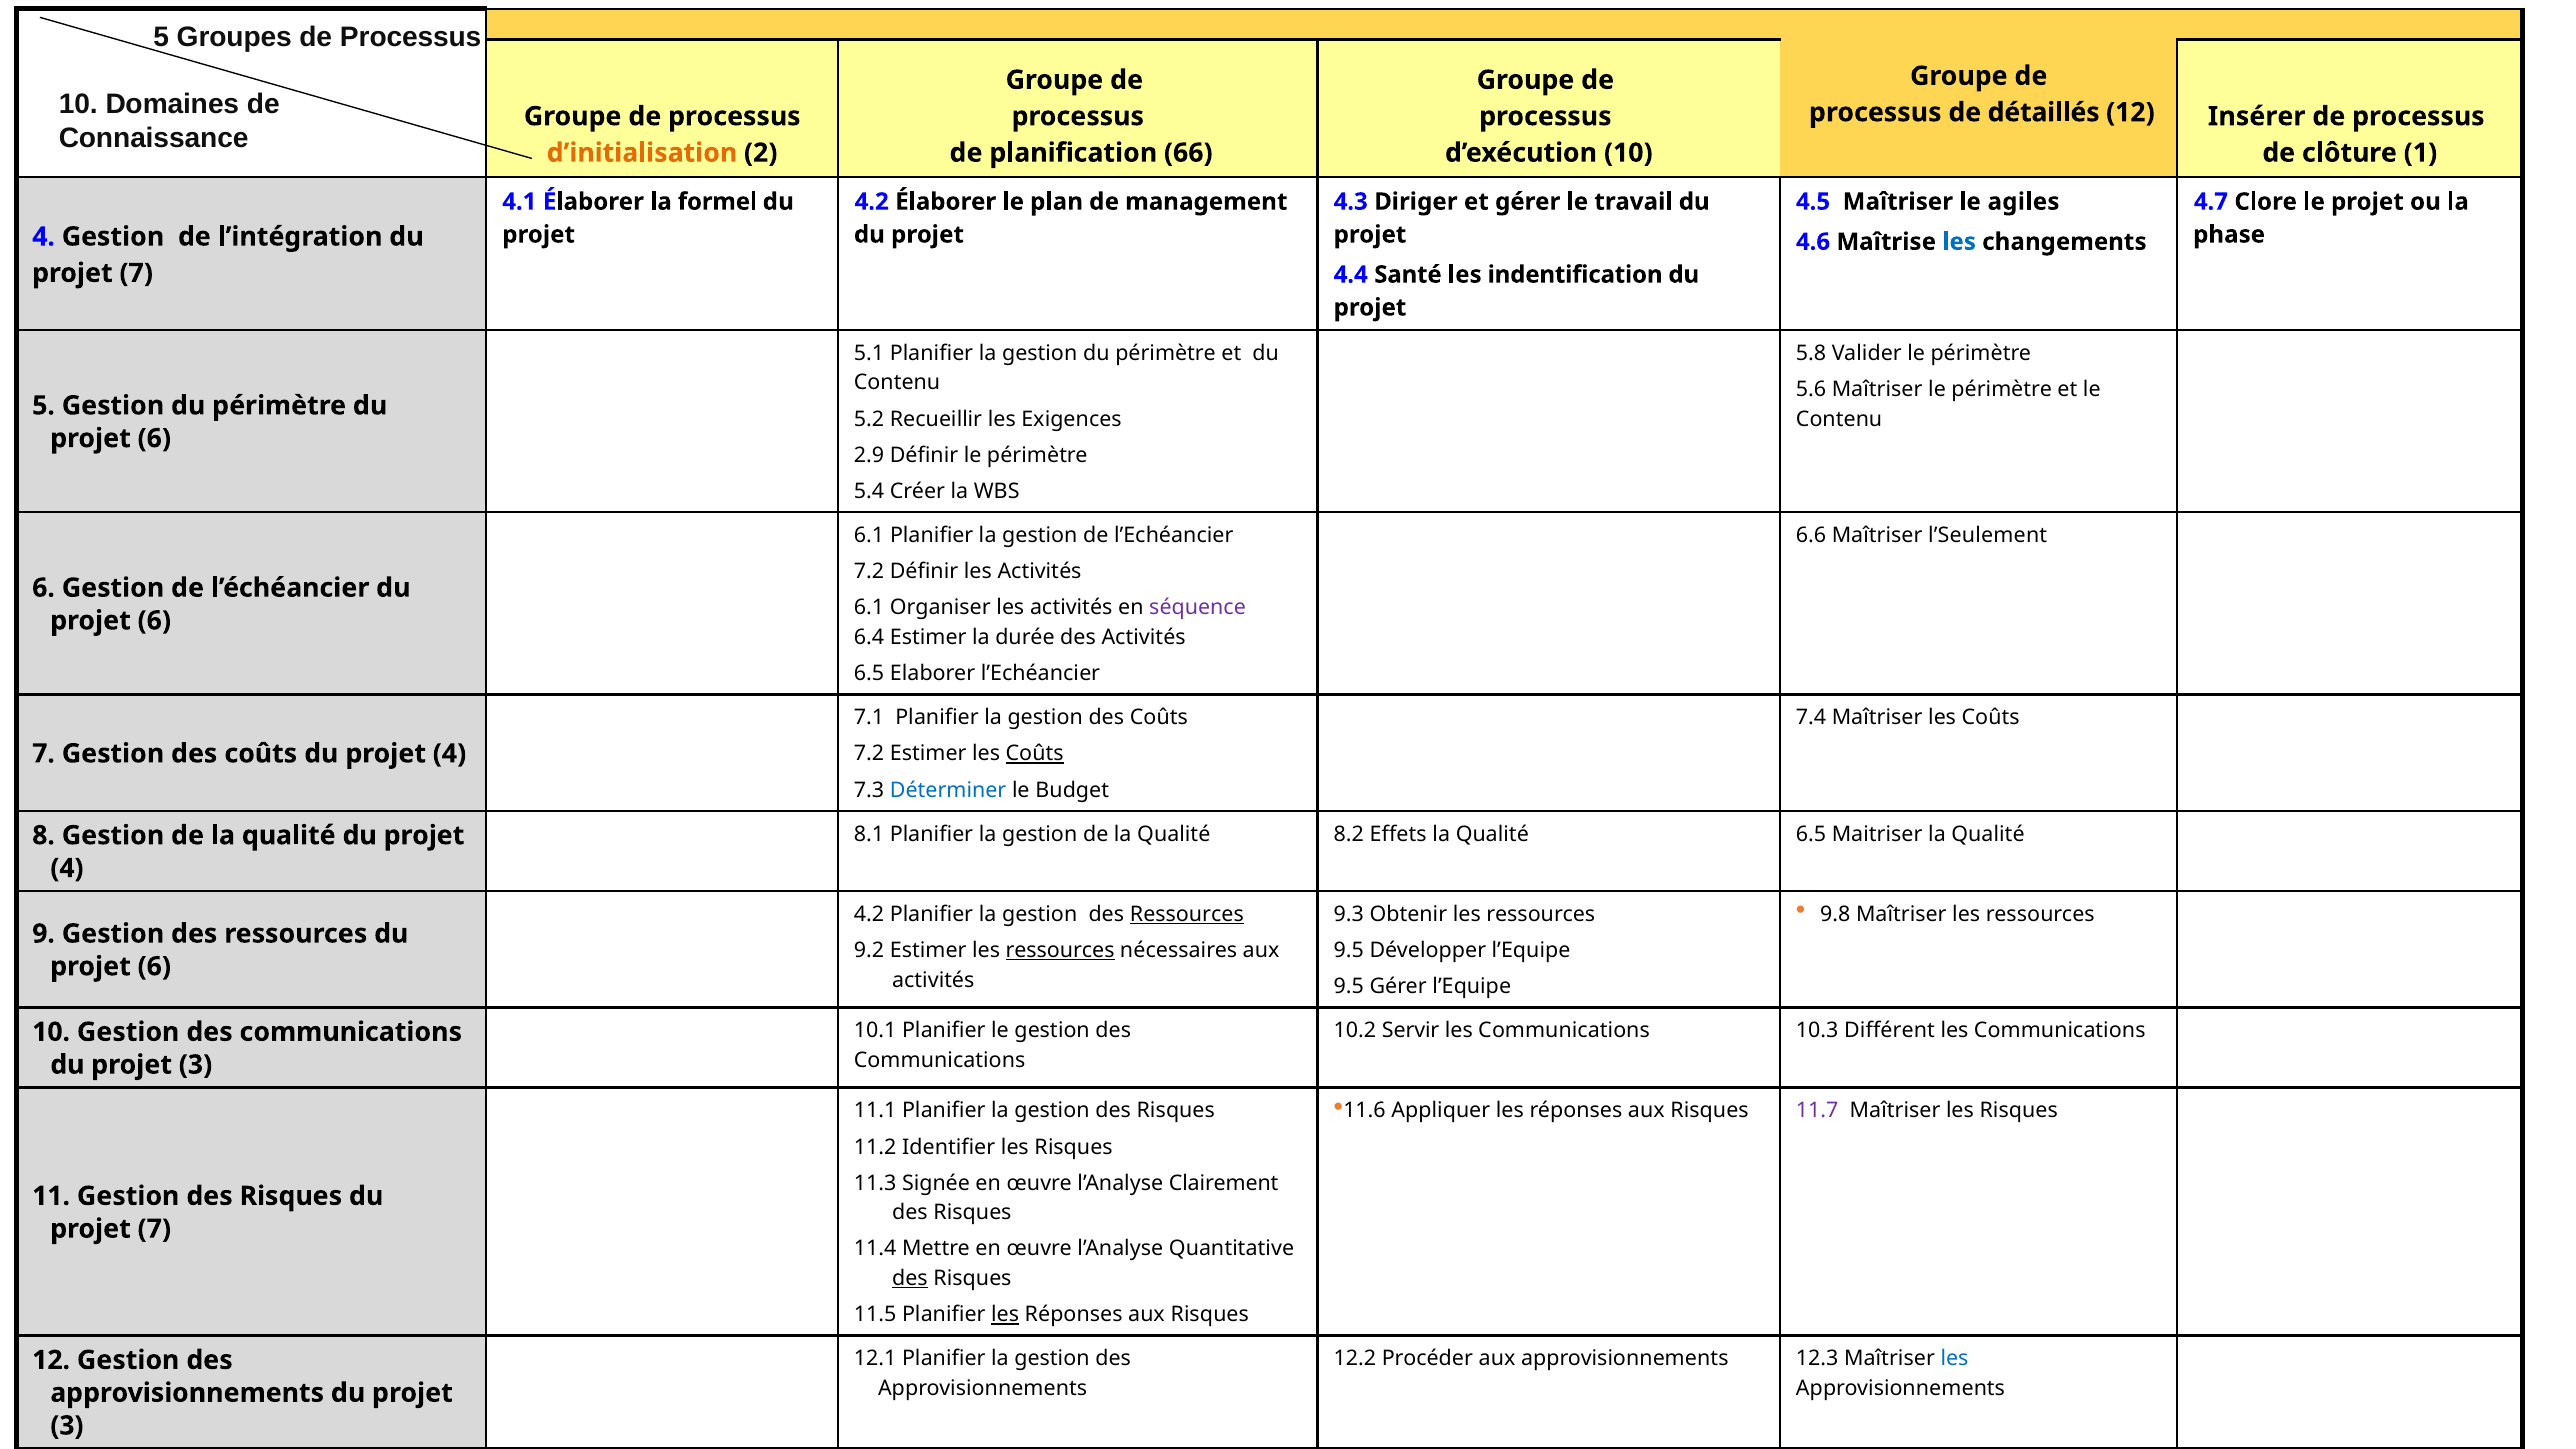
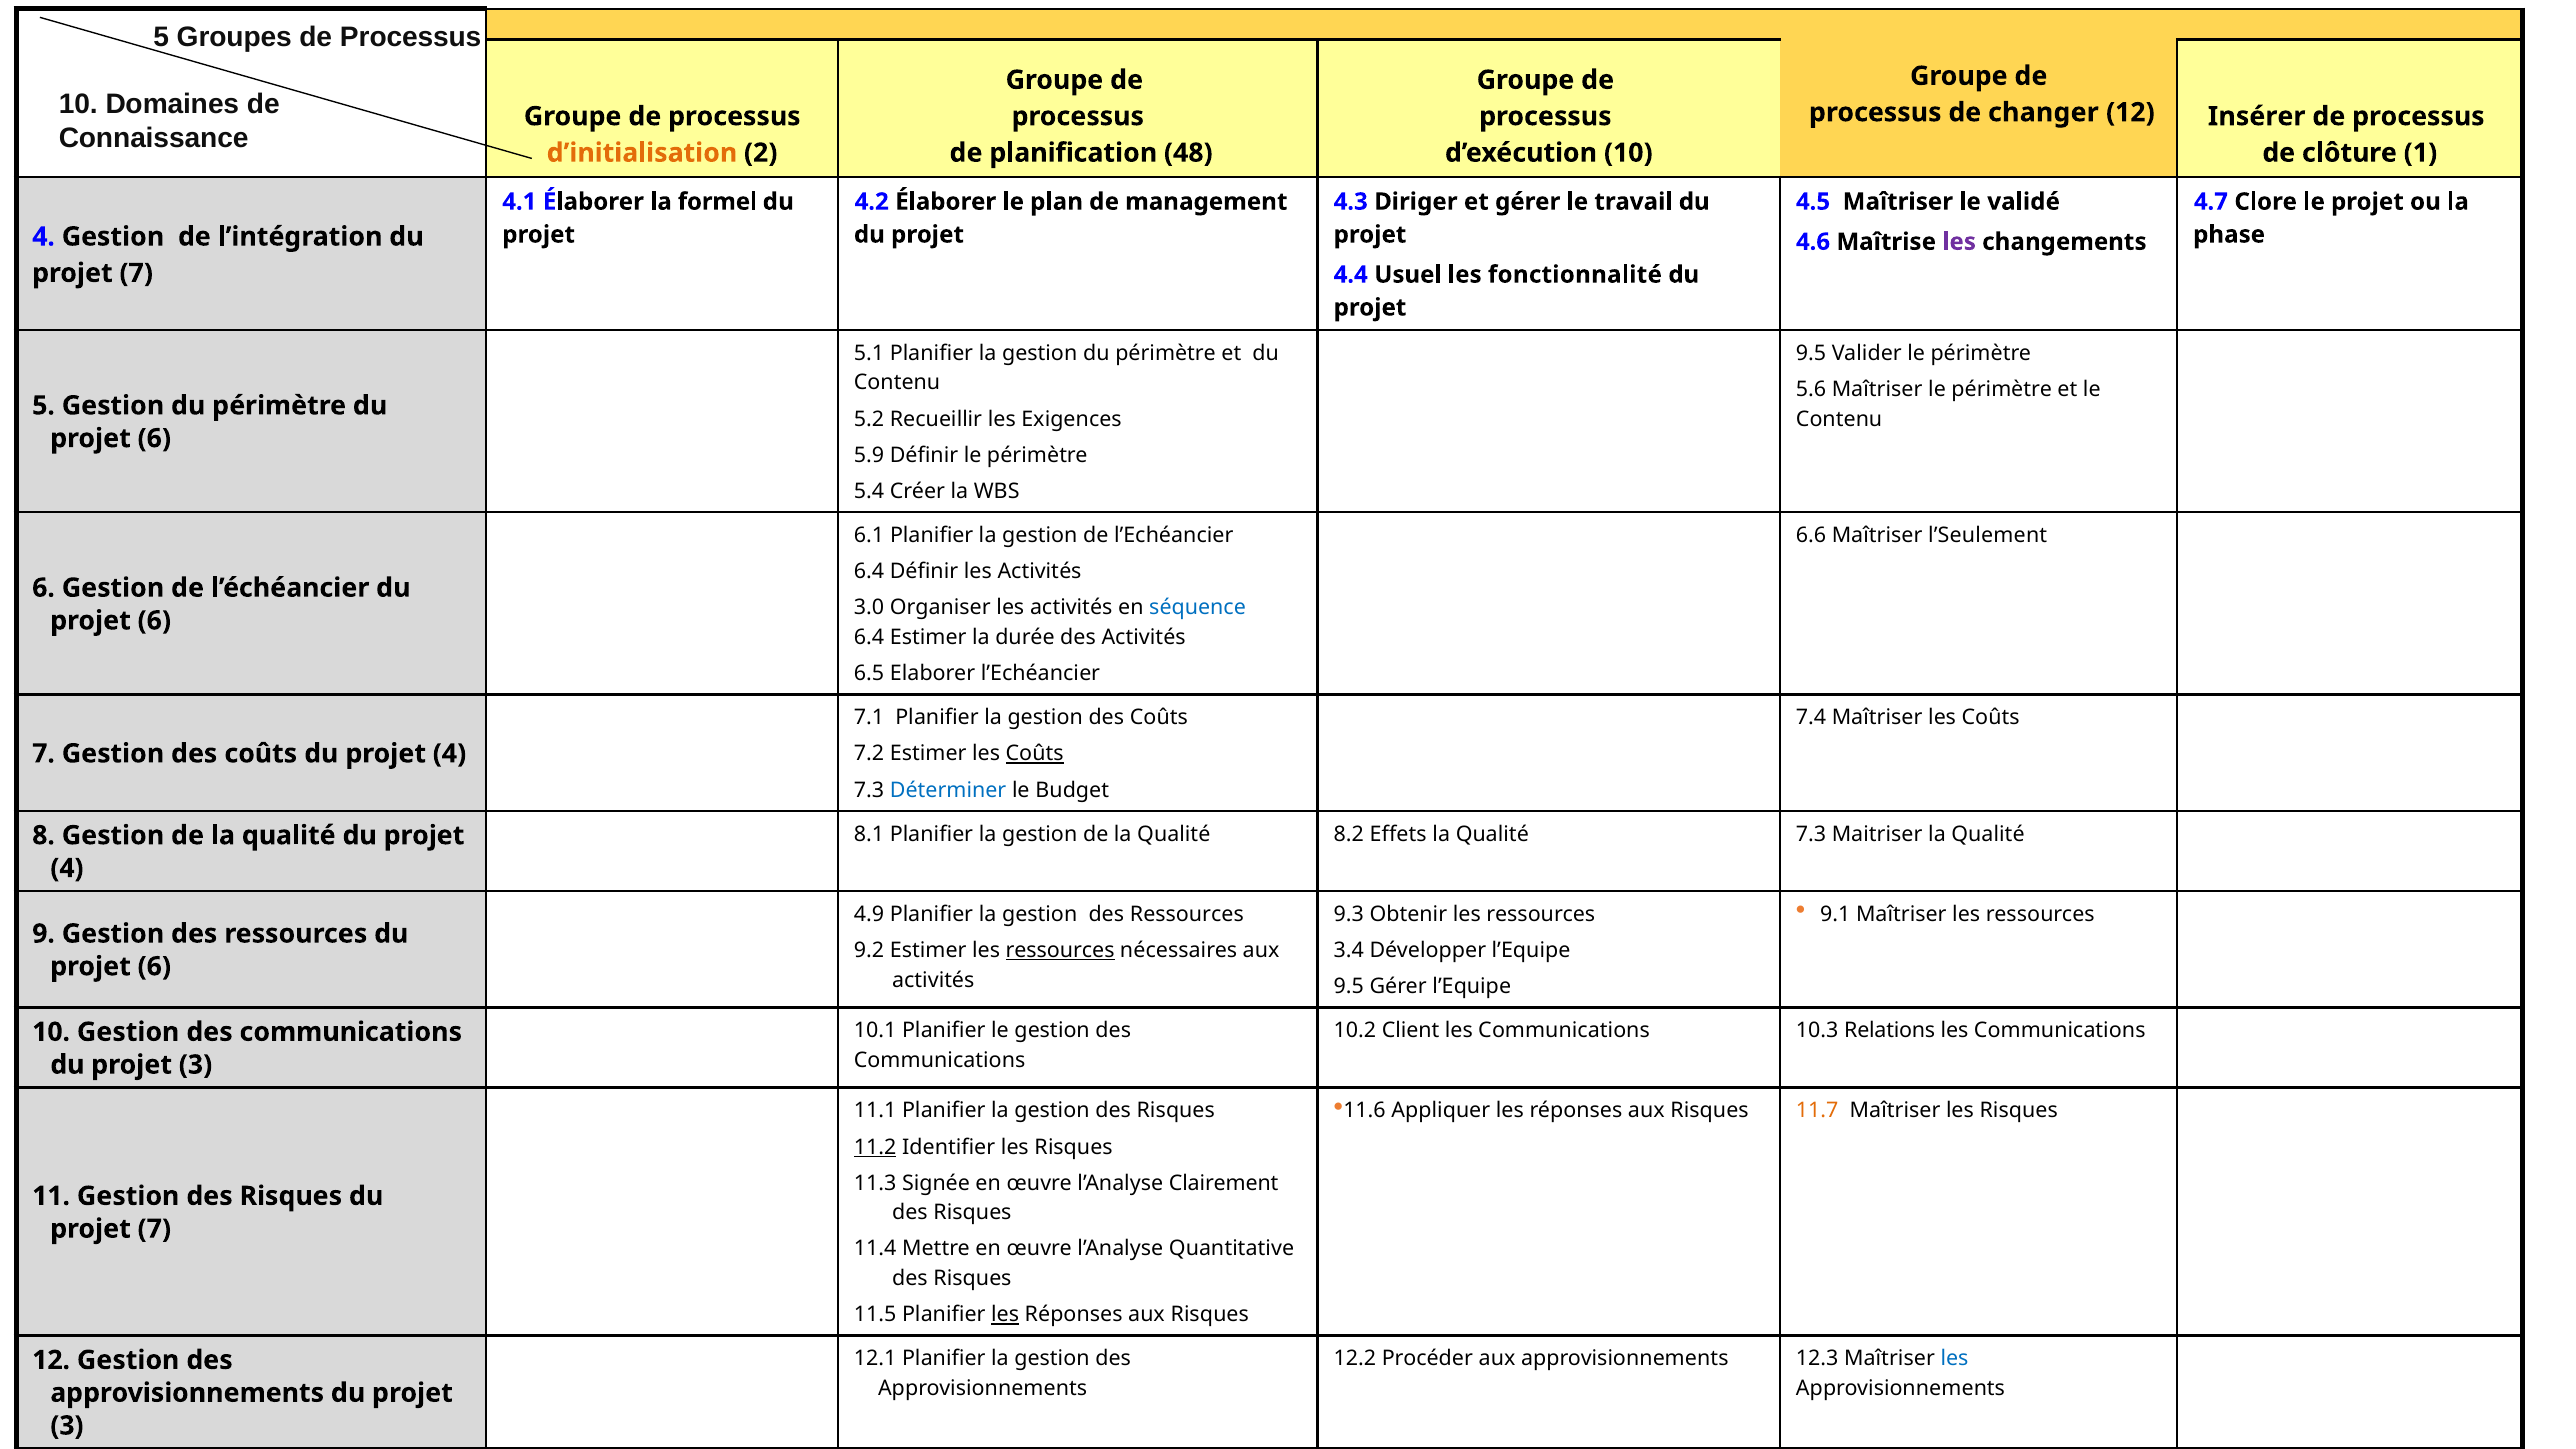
détaillés: détaillés -> changer
66: 66 -> 48
agiles: agiles -> validé
les at (1959, 242) colour: blue -> purple
Santé: Santé -> Usuel
indentification: indentification -> fonctionnalité
5.8 at (1811, 353): 5.8 -> 9.5
2.9: 2.9 -> 5.9
7.2 at (869, 572): 7.2 -> 6.4
6.1 at (869, 608): 6.1 -> 3.0
séquence colour: purple -> blue
Qualité 6.5: 6.5 -> 7.3
9.8: 9.8 -> 9.1
4.2 at (869, 914): 4.2 -> 4.9
Ressources at (1187, 914) underline: present -> none
9.5 at (1349, 950): 9.5 -> 3.4
Servir: Servir -> Client
Différent: Différent -> Relations
11.7 colour: purple -> orange
11.2 underline: none -> present
des at (910, 1279) underline: present -> none
